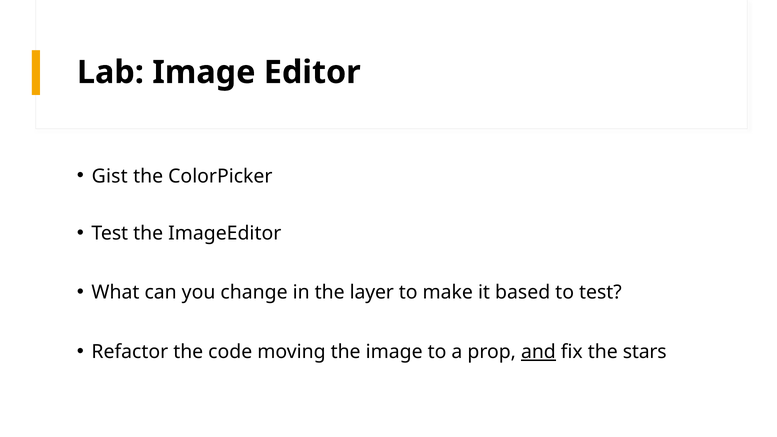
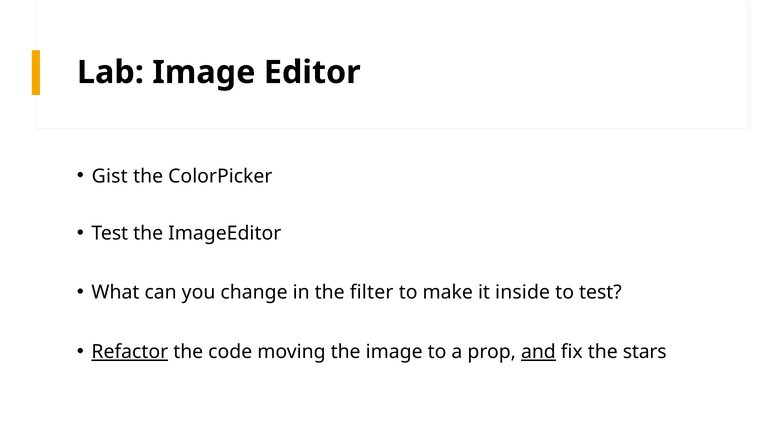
layer: layer -> filter
based: based -> inside
Refactor underline: none -> present
